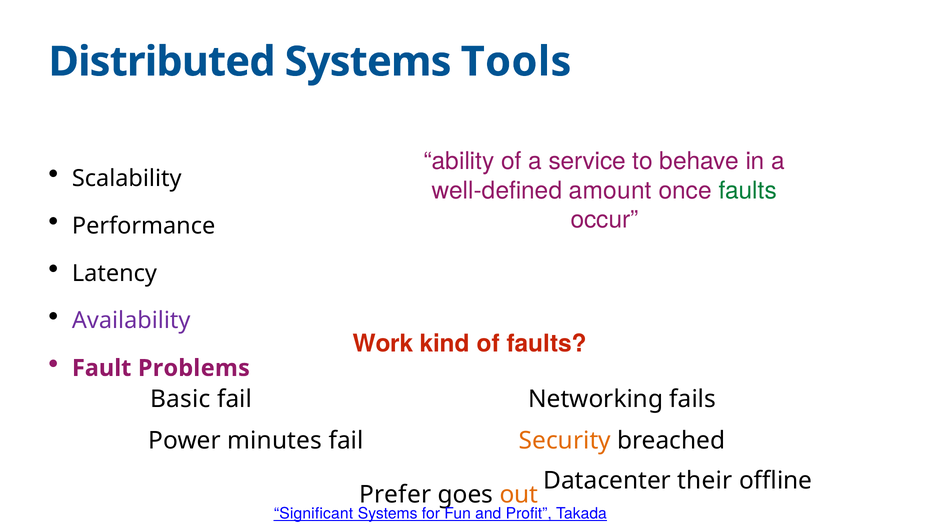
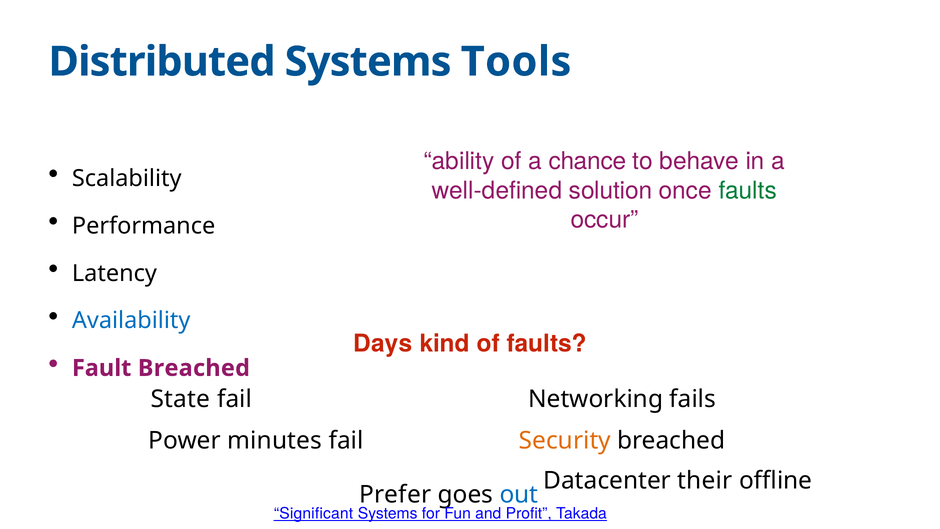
service: service -> chance
amount: amount -> solution
Availability colour: purple -> blue
Work: Work -> Days
Fault Problems: Problems -> Breached
Basic: Basic -> State
out colour: orange -> blue
